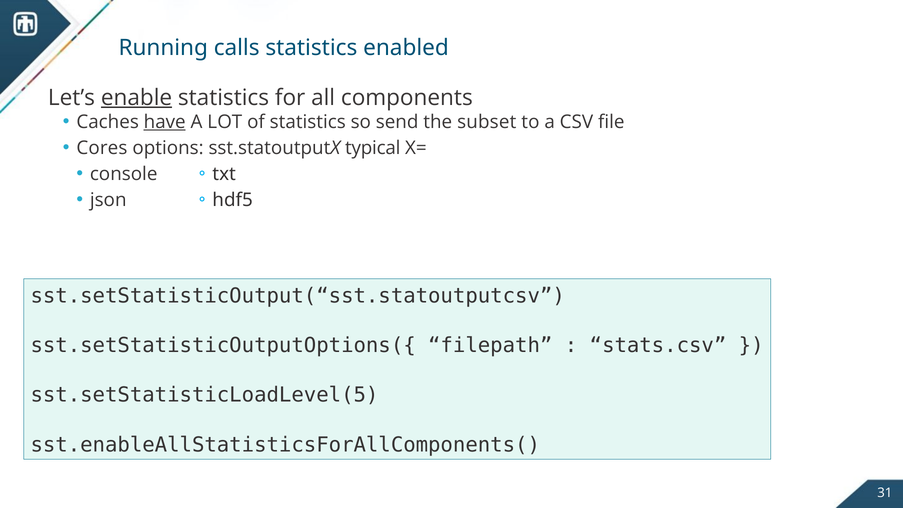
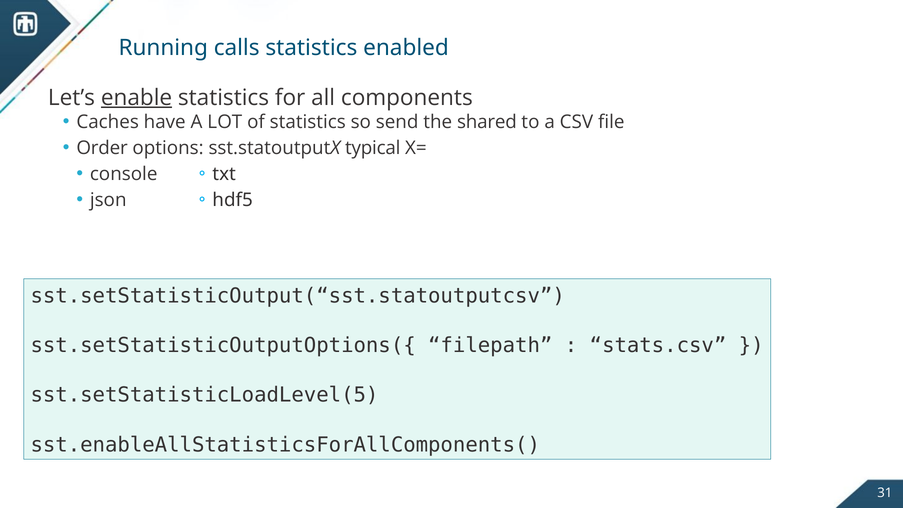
have underline: present -> none
subset: subset -> shared
Cores: Cores -> Order
